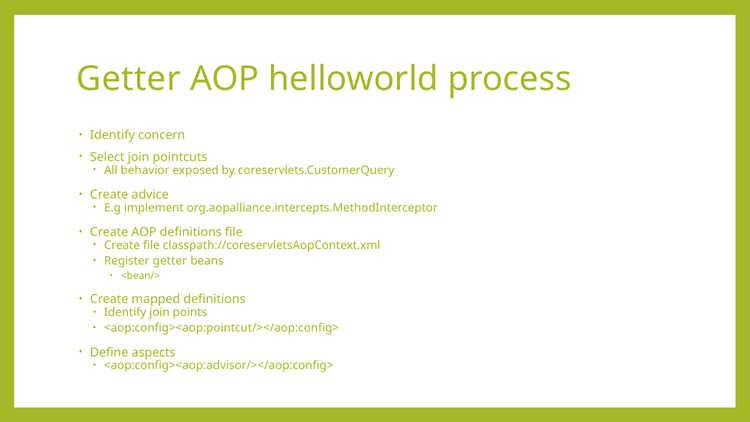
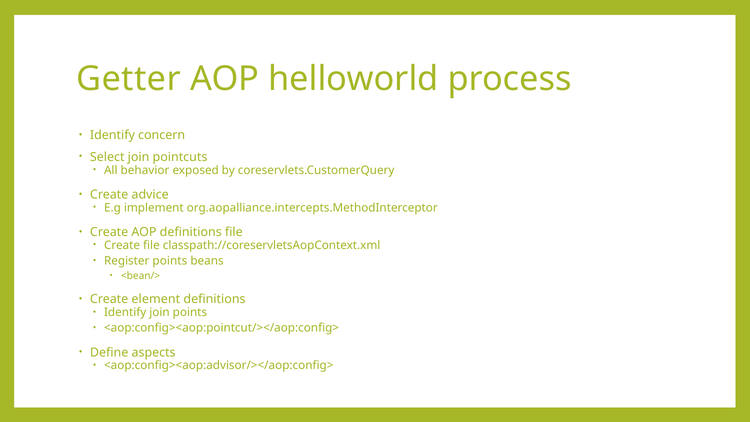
Register getter: getter -> points
mapped: mapped -> element
